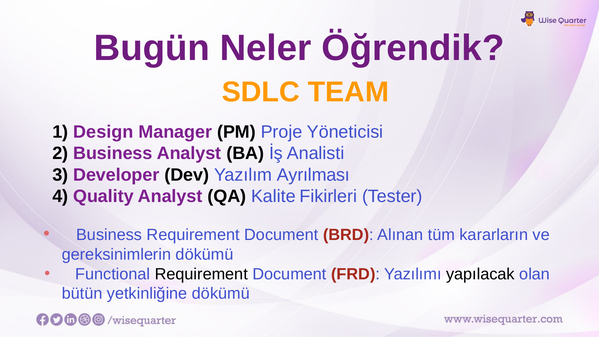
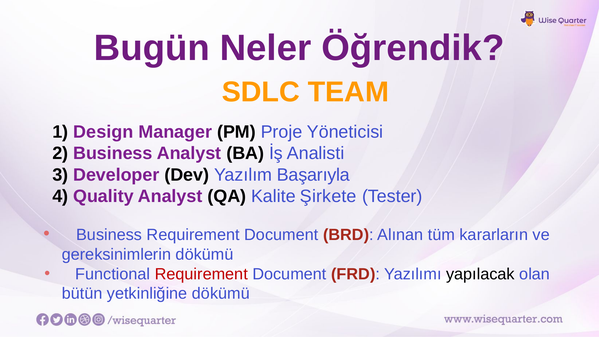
Ayrılması: Ayrılması -> Başarıyla
Fikirleri: Fikirleri -> Şirkete
Requirement at (201, 274) colour: black -> red
